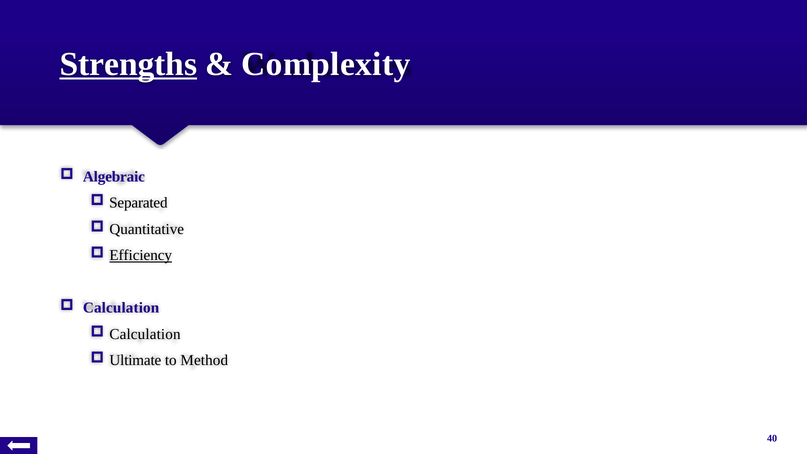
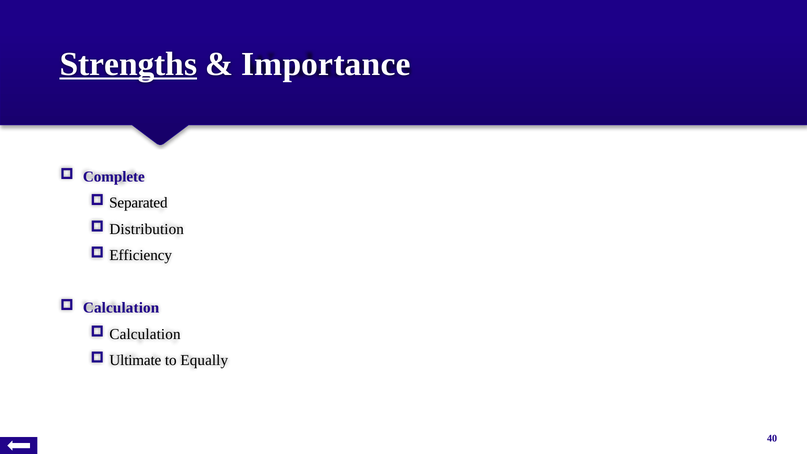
Complexity: Complexity -> Importance
Algebraic: Algebraic -> Complete
Quantitative: Quantitative -> Distribution
Efficiency underline: present -> none
Method: Method -> Equally
